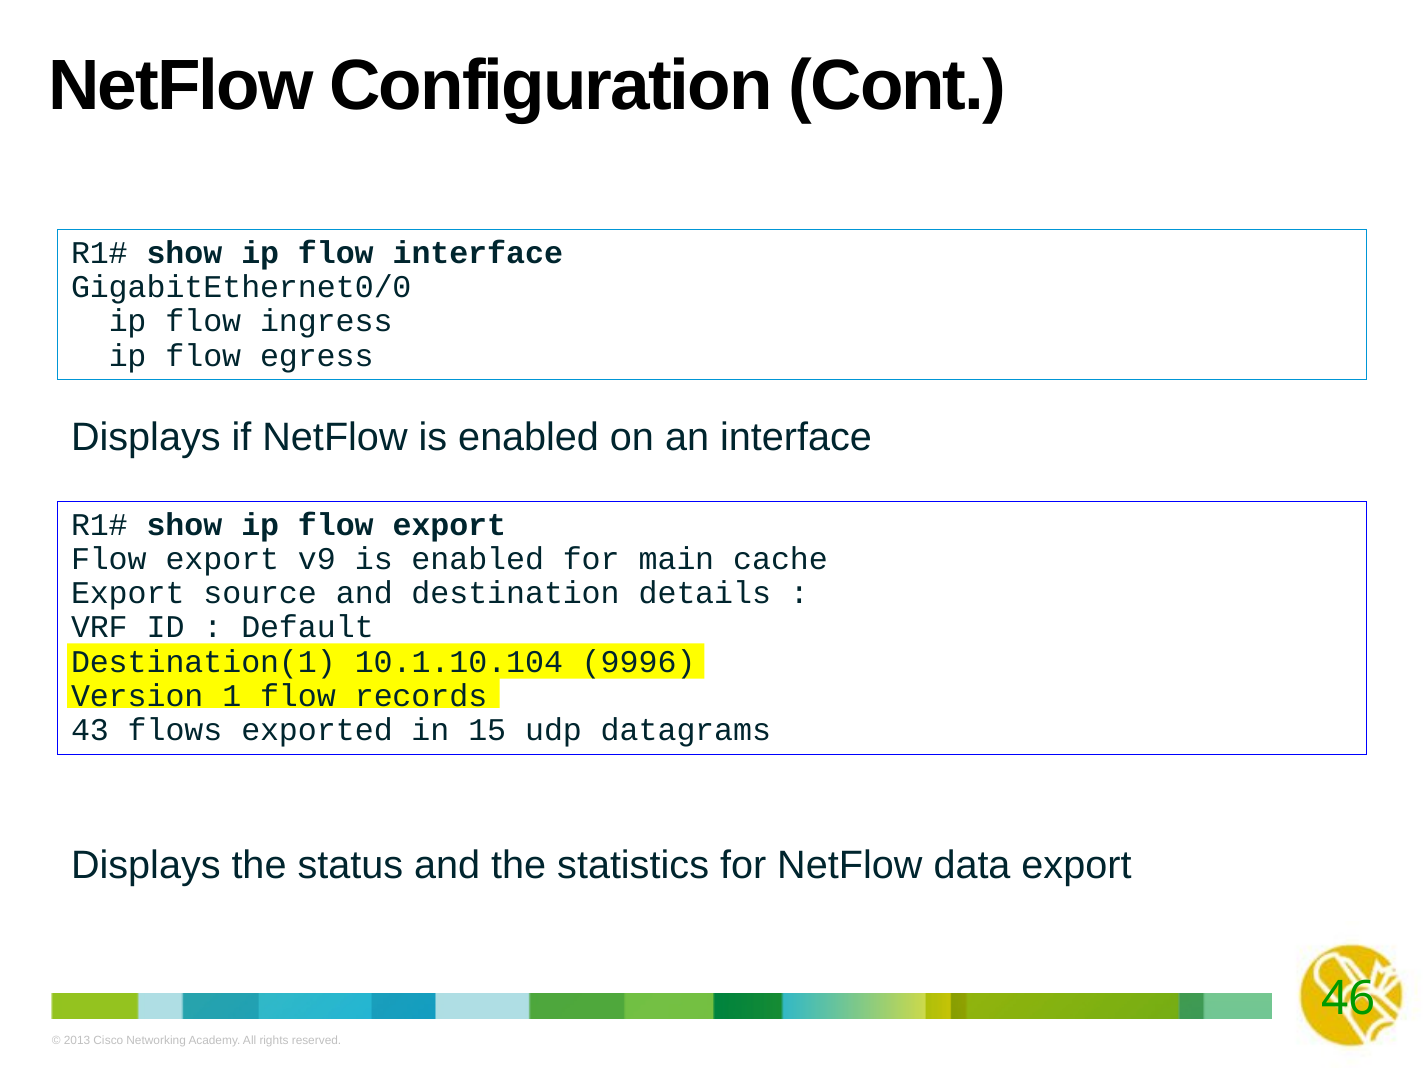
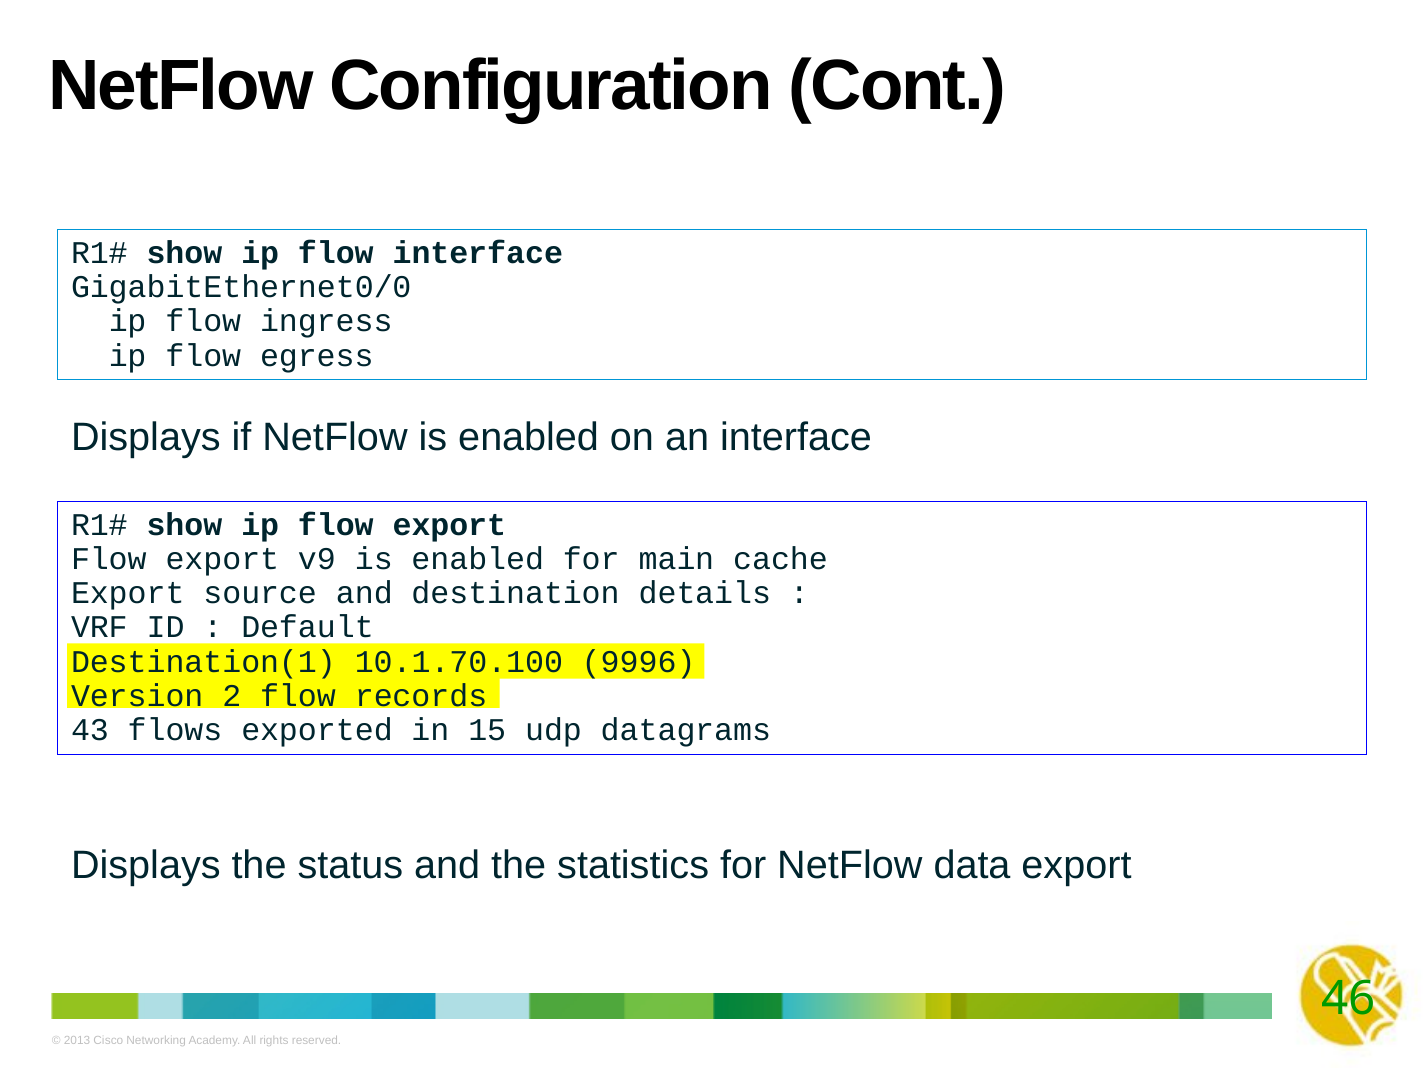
10.1.10.104: 10.1.10.104 -> 10.1.70.100
1: 1 -> 2
